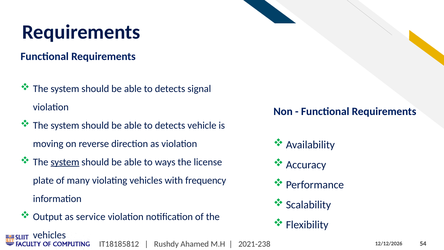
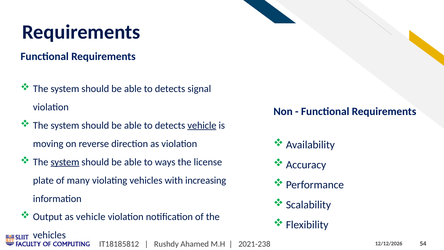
vehicle at (202, 125) underline: none -> present
frequency: frequency -> increasing
as service: service -> vehicle
